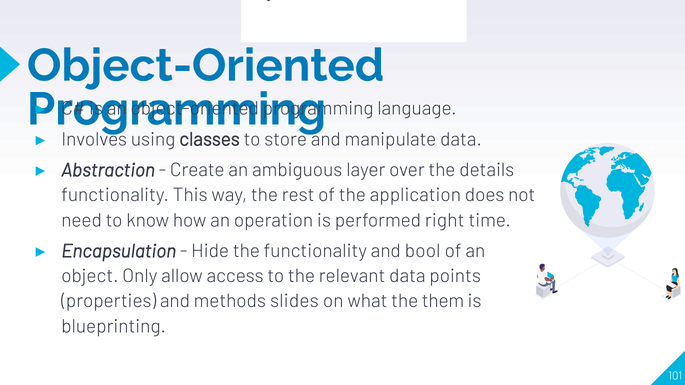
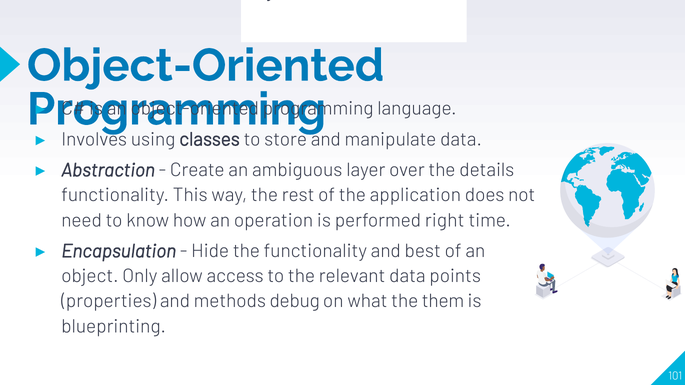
bool: bool -> best
slides: slides -> debug
